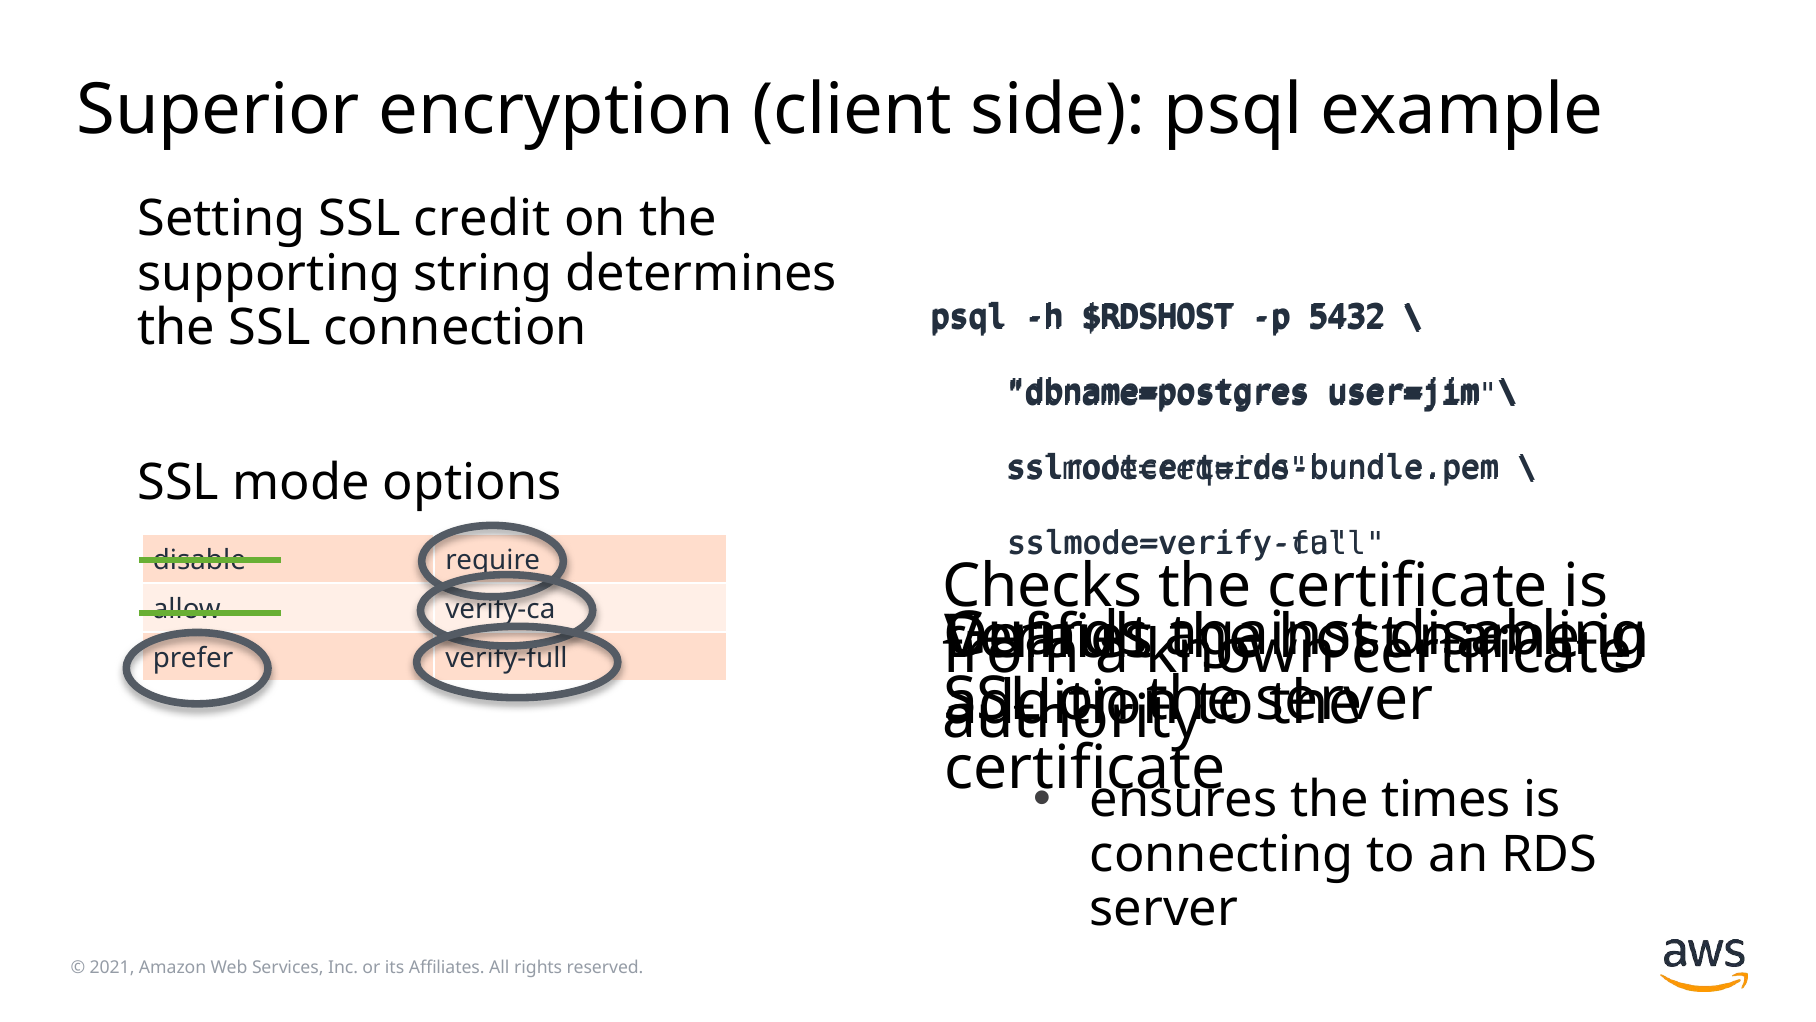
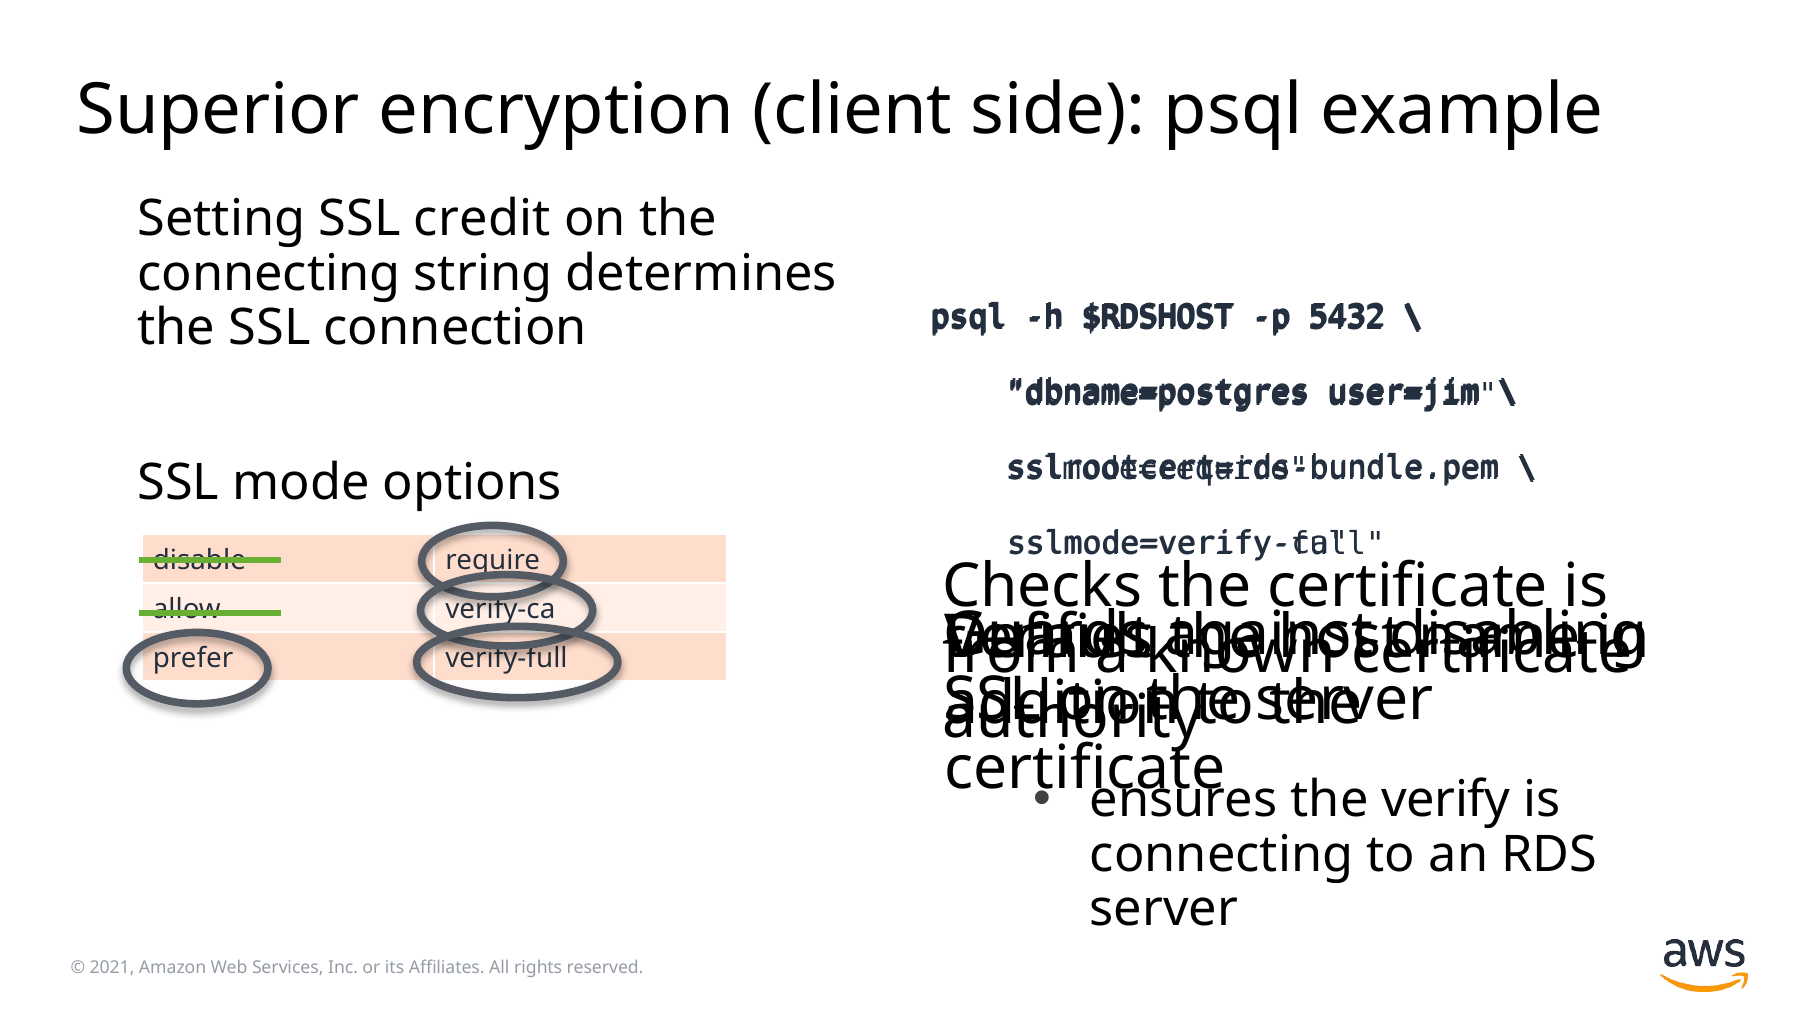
supporting at (269, 273): supporting -> connecting
times: times -> verify
